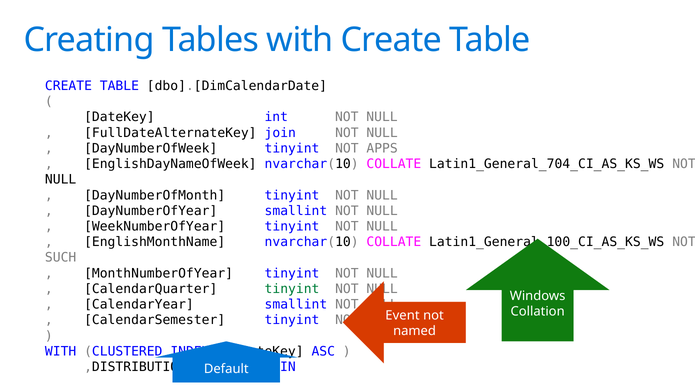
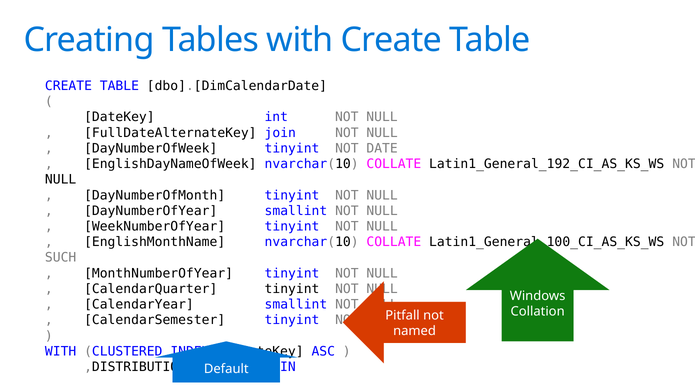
APPS: APPS -> DATE
Latin1_General_704_CI_AS_KS_WS: Latin1_General_704_CI_AS_KS_WS -> Latin1_General_192_CI_AS_KS_WS
tinyint at (292, 289) colour: green -> black
Event: Event -> Pitfall
